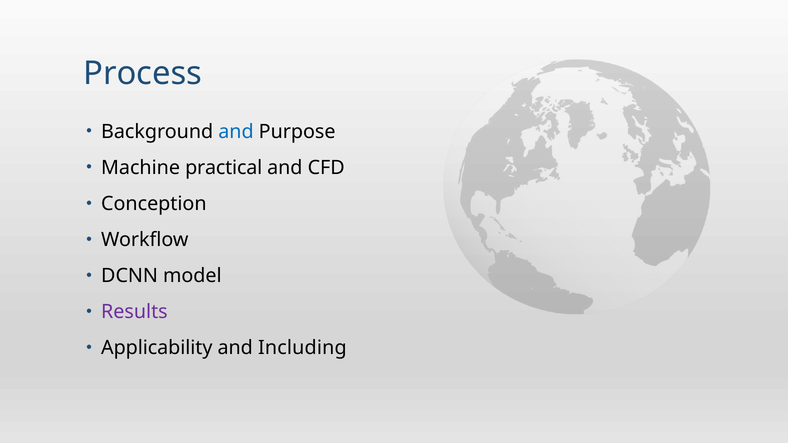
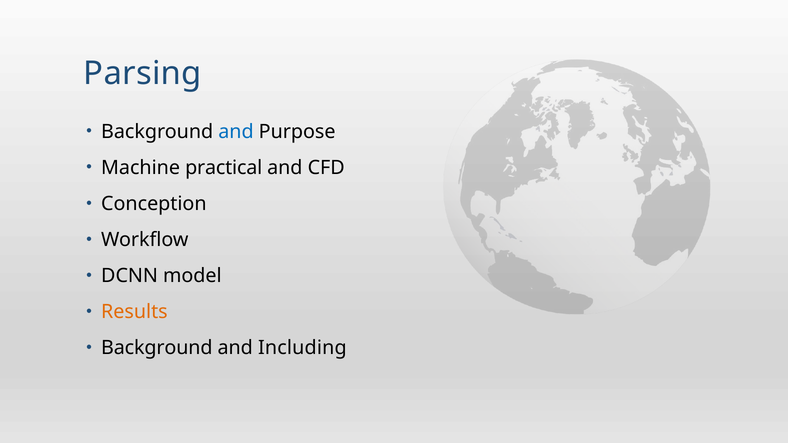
Process: Process -> Parsing
Results colour: purple -> orange
Applicability at (157, 348): Applicability -> Background
